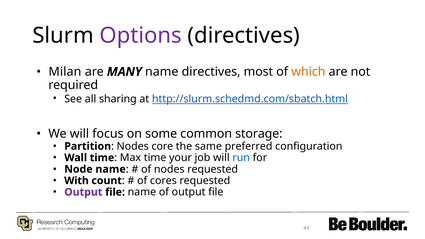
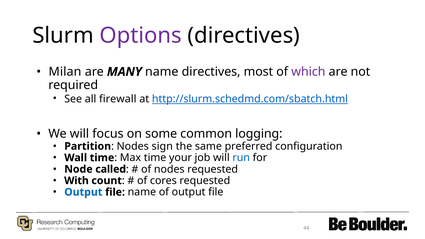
which colour: orange -> purple
sharing: sharing -> firewall
storage: storage -> logging
core: core -> sign
Node name: name -> called
Output at (83, 192) colour: purple -> blue
